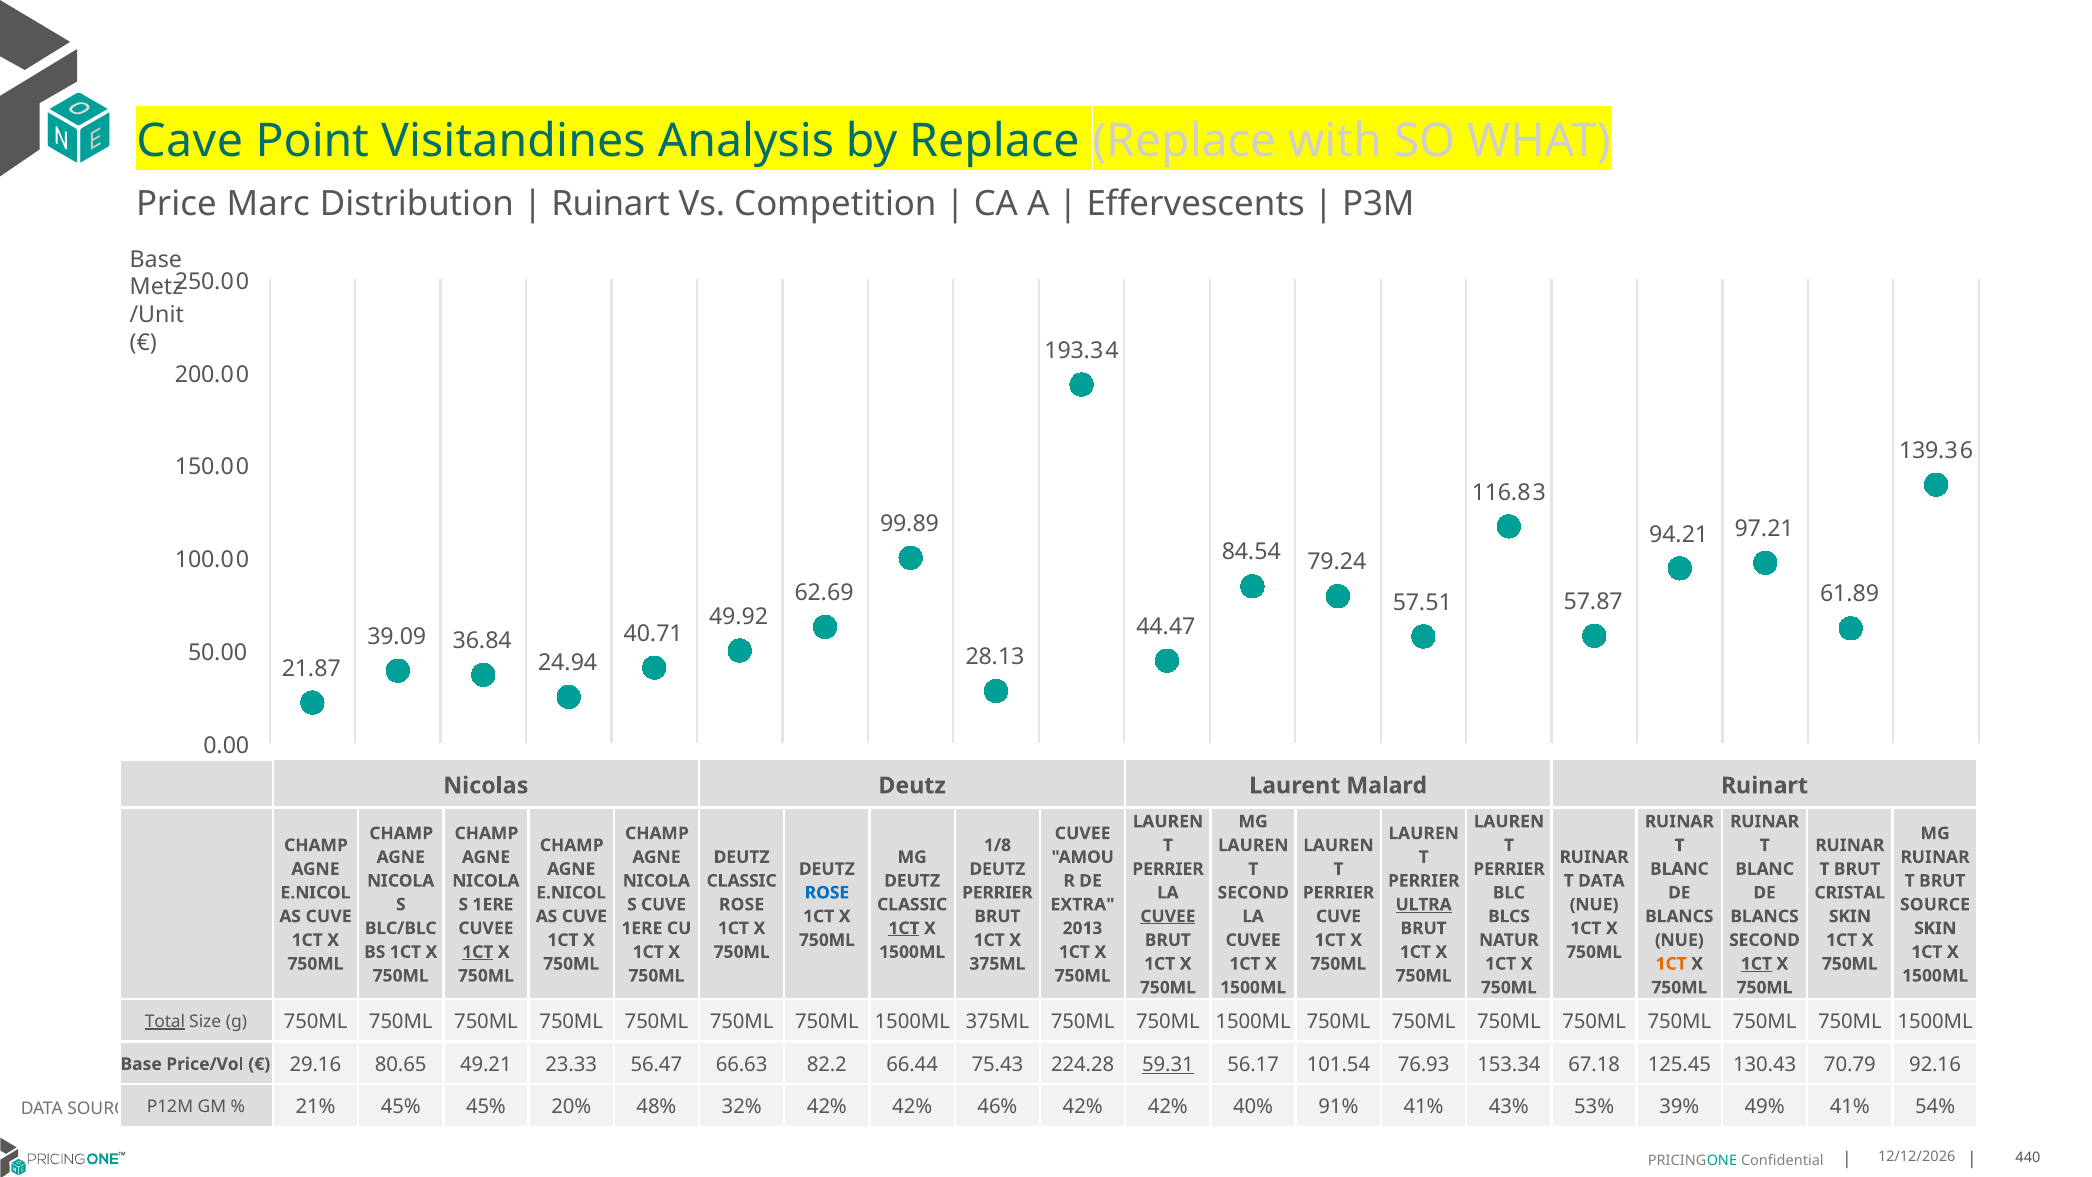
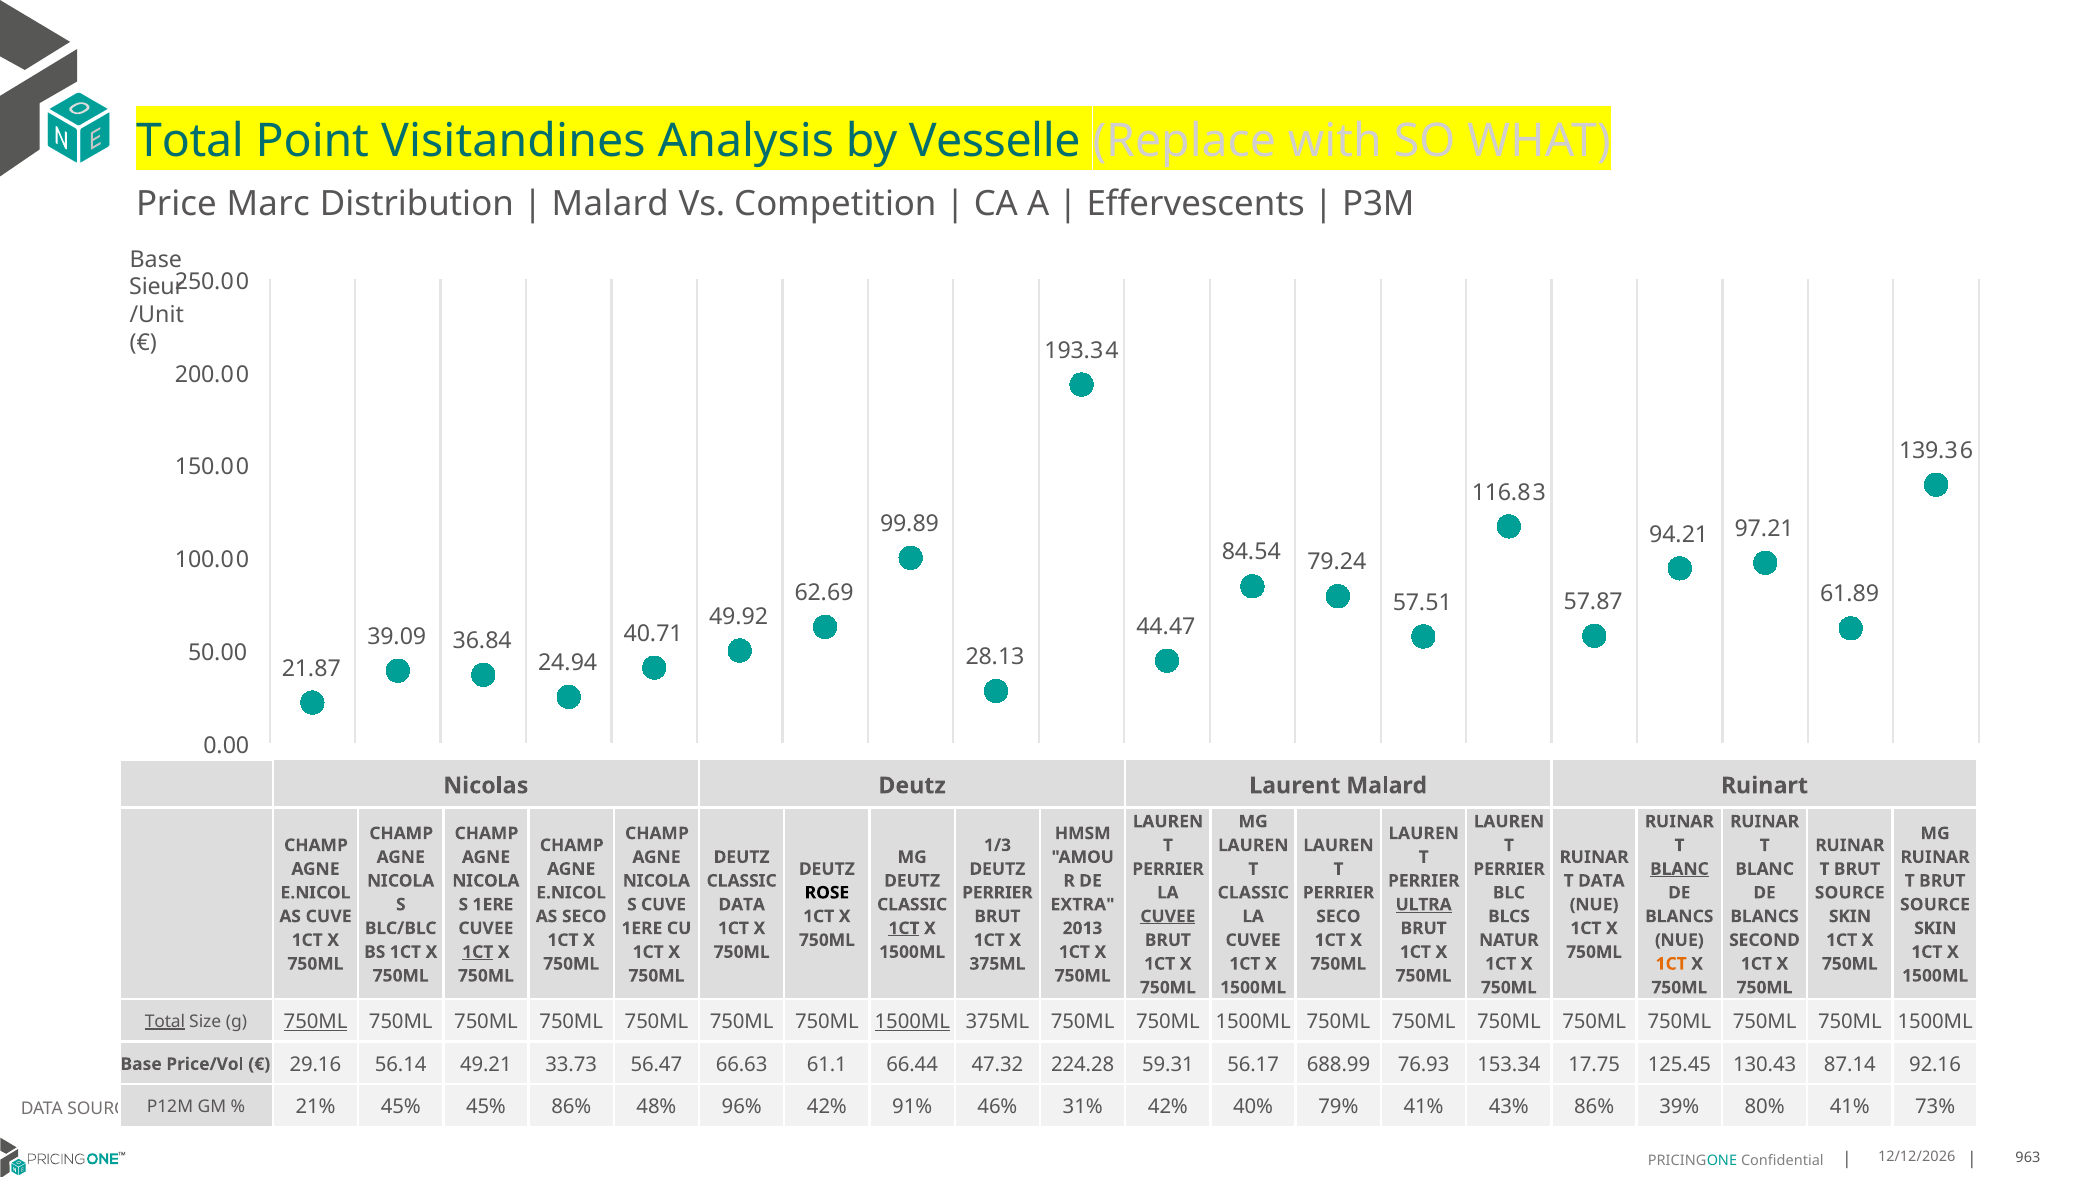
Cave at (190, 141): Cave -> Total
by Replace: Replace -> Vesselle
Ruinart at (611, 204): Ruinart -> Malard
Metz: Metz -> Sieur
CUVEE at (1083, 833): CUVEE -> HMSM
1/8: 1/8 -> 1/3
BLANC at (1679, 869) underline: none -> present
ROSE at (827, 893) colour: blue -> black
SECOND at (1253, 893): SECOND -> CLASSIC
CRISTAL at (1850, 893): CRISTAL -> SOURCE
ROSE at (742, 904): ROSE -> DATA
CUVE at (584, 916): CUVE -> SECO
CUVE at (1338, 916): CUVE -> SECO
1CT at (1756, 964) underline: present -> none
750ML at (316, 1022) underline: none -> present
1500ML at (912, 1022) underline: none -> present
80.65: 80.65 -> 56.14
23.33: 23.33 -> 33.73
82.2: 82.2 -> 61.1
75.43: 75.43 -> 47.32
59.31 underline: present -> none
101.54: 101.54 -> 688.99
67.18: 67.18 -> 17.75
70.79: 70.79 -> 87.14
20% at (571, 1107): 20% -> 86%
32%: 32% -> 96%
42% at (912, 1107): 42% -> 91%
46% 42%: 42% -> 31%
91%: 91% -> 79%
43% 53%: 53% -> 86%
49%: 49% -> 80%
54%: 54% -> 73%
440: 440 -> 963
